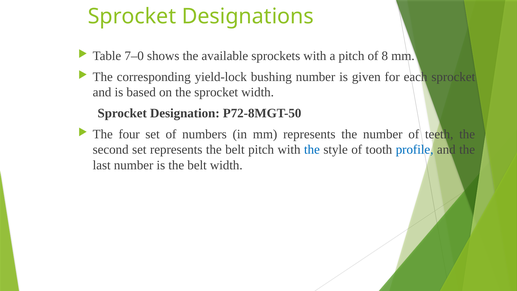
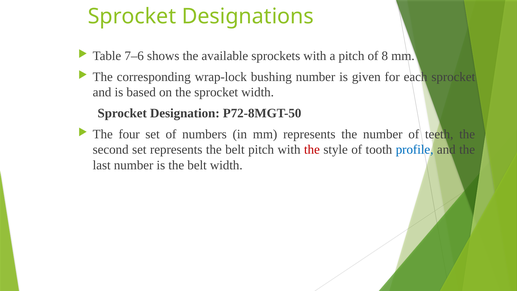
7–0: 7–0 -> 7–6
yield-lock: yield-lock -> wrap-lock
the at (312, 150) colour: blue -> red
